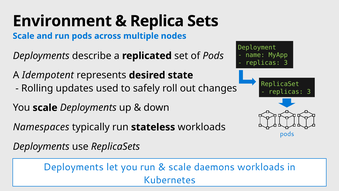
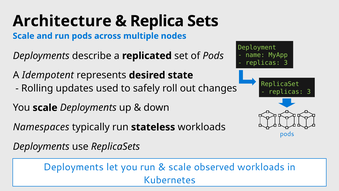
Environment: Environment -> Architecture
daemons: daemons -> observed
